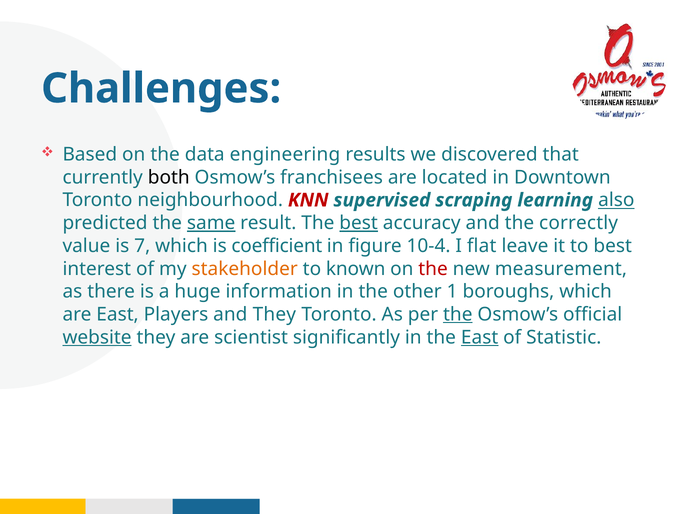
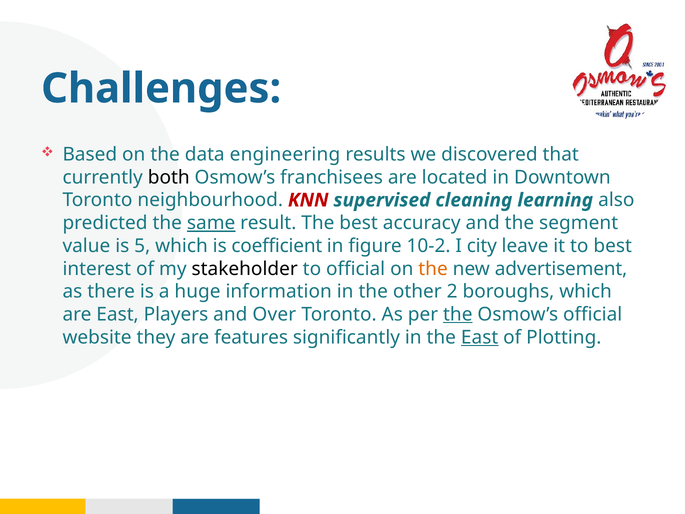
scraping: scraping -> cleaning
also underline: present -> none
best at (359, 223) underline: present -> none
correctly: correctly -> segment
7: 7 -> 5
10-4: 10-4 -> 10-2
flat: flat -> city
stakeholder colour: orange -> black
to known: known -> official
the at (433, 269) colour: red -> orange
measurement: measurement -> advertisement
1: 1 -> 2
and They: They -> Over
website underline: present -> none
scientist: scientist -> features
Statistic: Statistic -> Plotting
